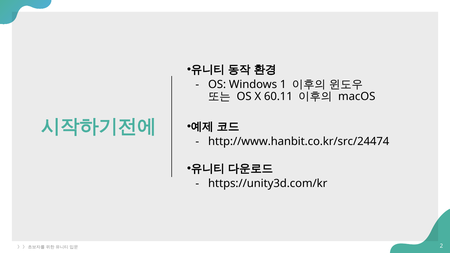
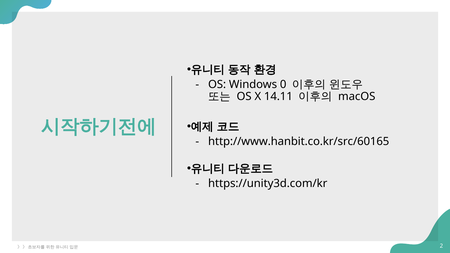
1: 1 -> 0
60.11: 60.11 -> 14.11
http://www.hanbit.co.kr/src/24474: http://www.hanbit.co.kr/src/24474 -> http://www.hanbit.co.kr/src/60165
